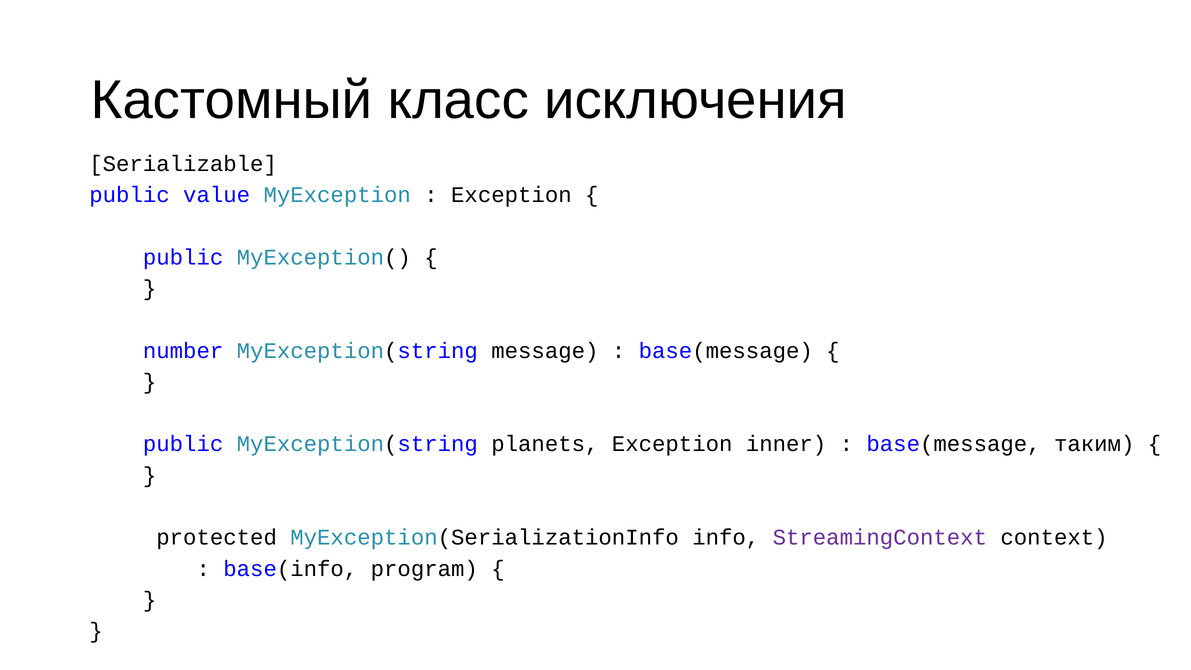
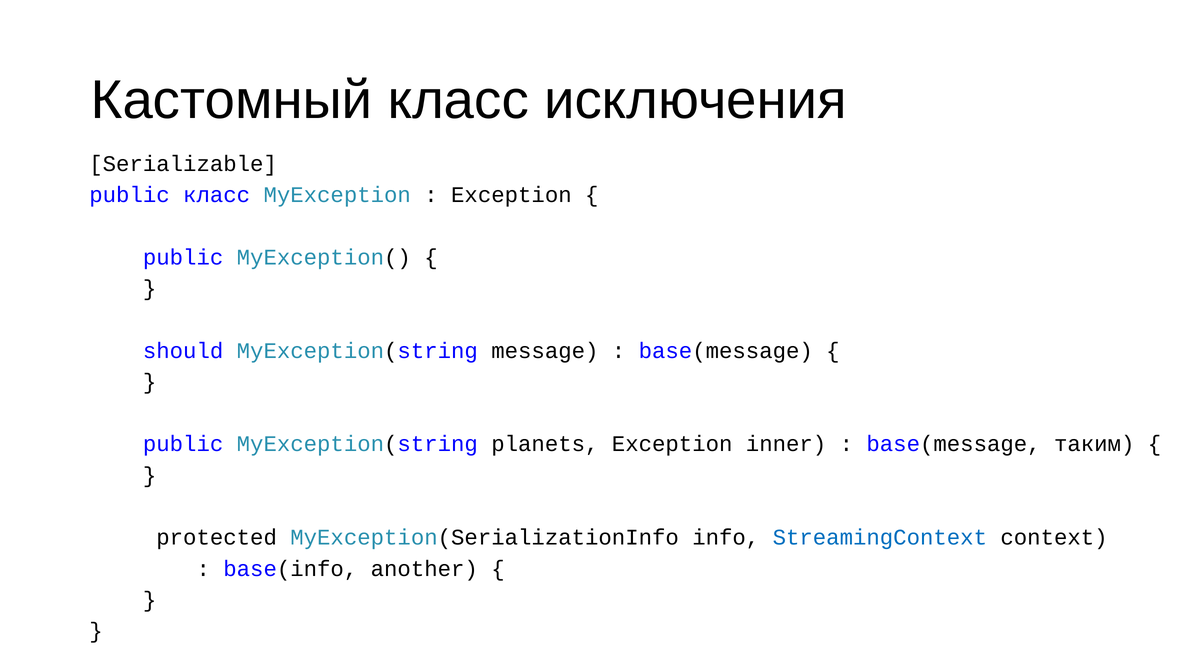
public value: value -> класс
number: number -> should
StreamingContext colour: purple -> blue
program: program -> another
